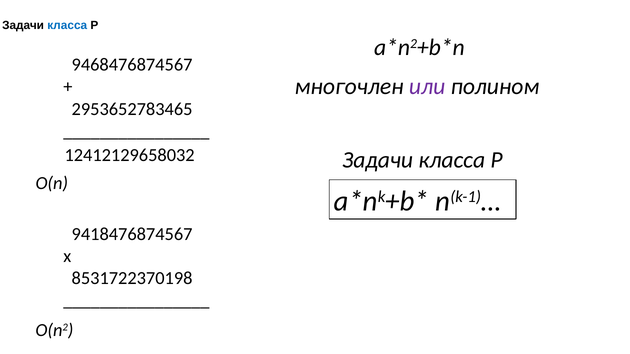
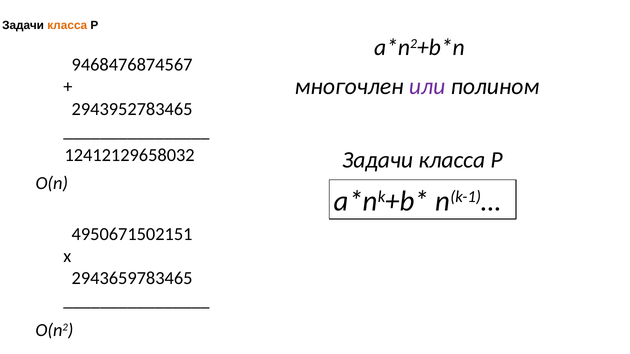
класса at (67, 26) colour: blue -> orange
2953652783465: 2953652783465 -> 2943952783465
9418476874567: 9418476874567 -> 4950671502151
8531722370198: 8531722370198 -> 2943659783465
